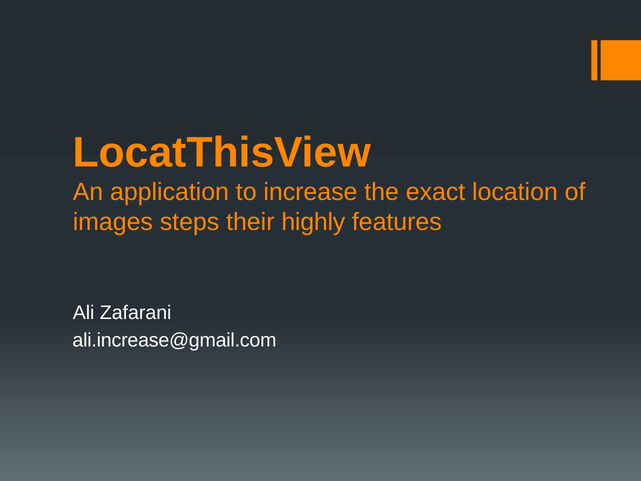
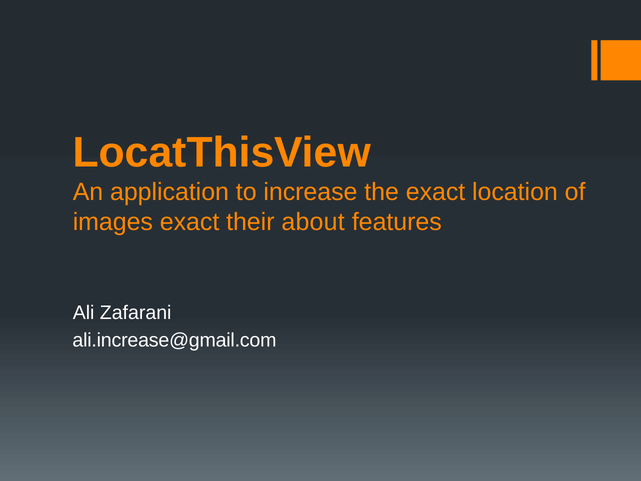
images steps: steps -> exact
highly: highly -> about
